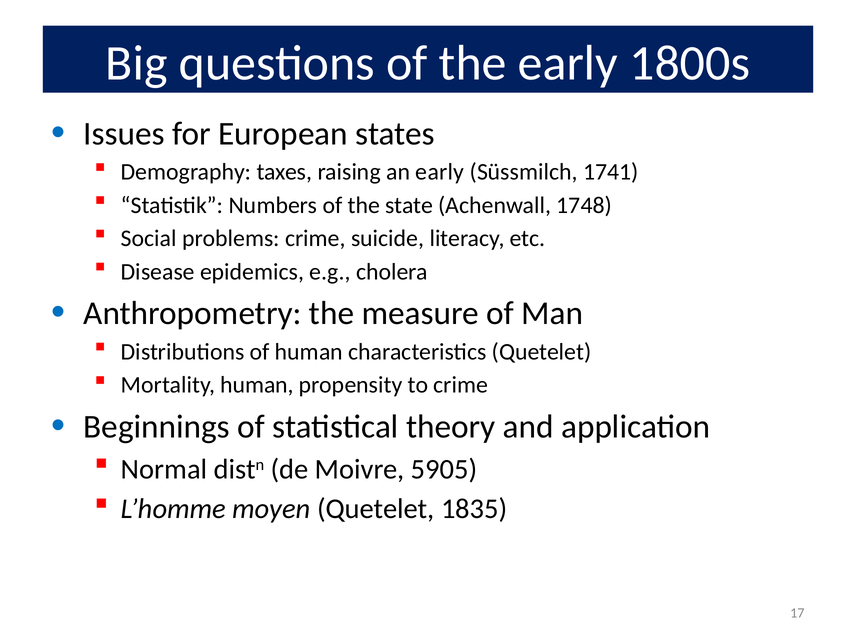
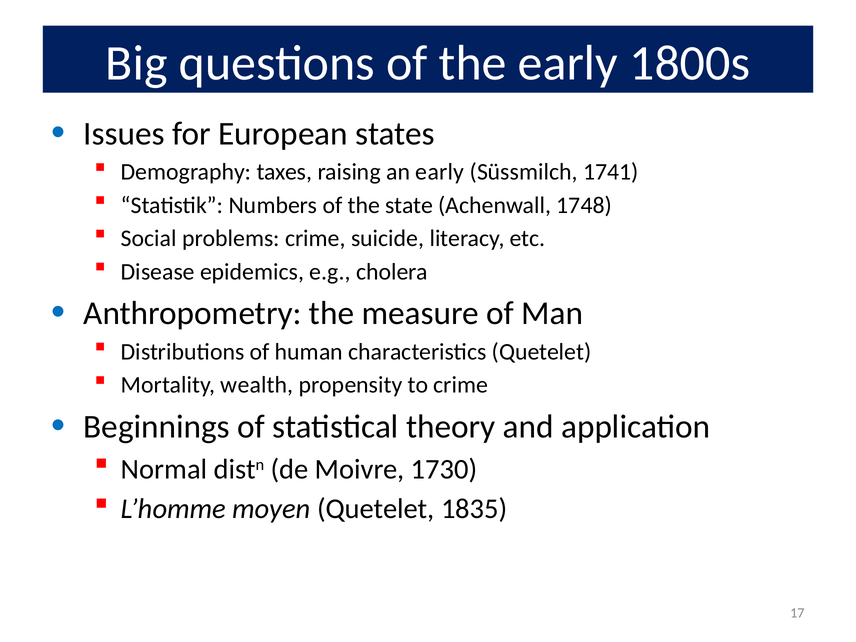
Mortality human: human -> wealth
5905: 5905 -> 1730
